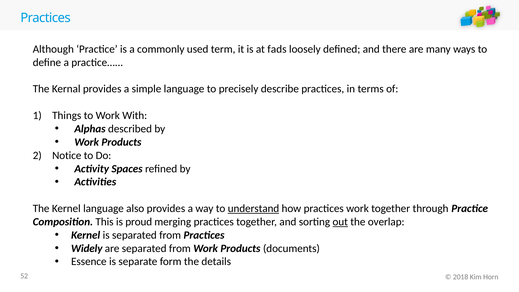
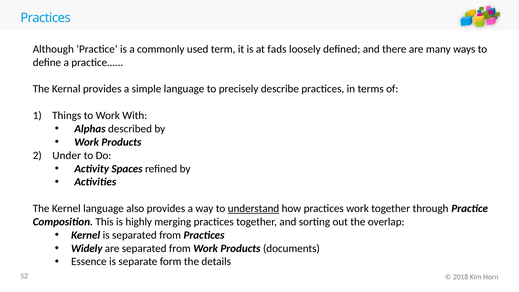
Notice: Notice -> Under
proud: proud -> highly
out underline: present -> none
